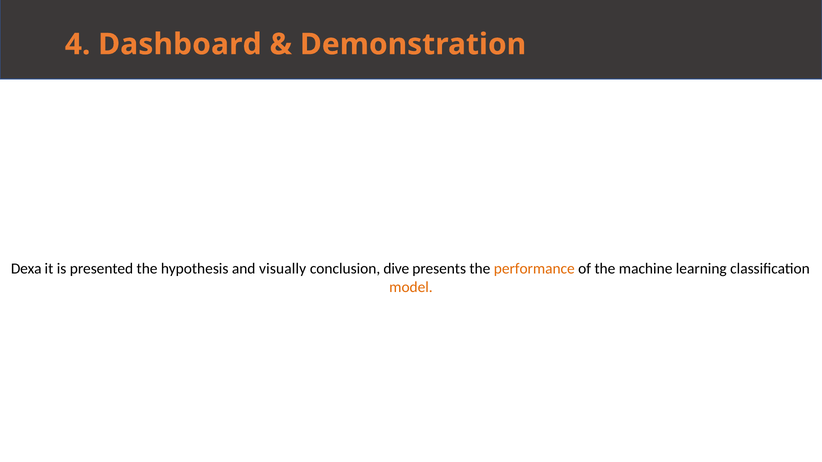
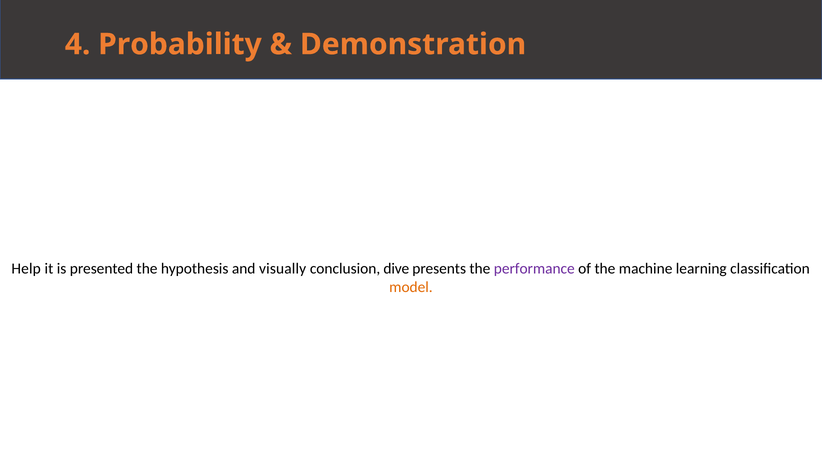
Dashboard: Dashboard -> Probability
Dexa: Dexa -> Help
performance colour: orange -> purple
